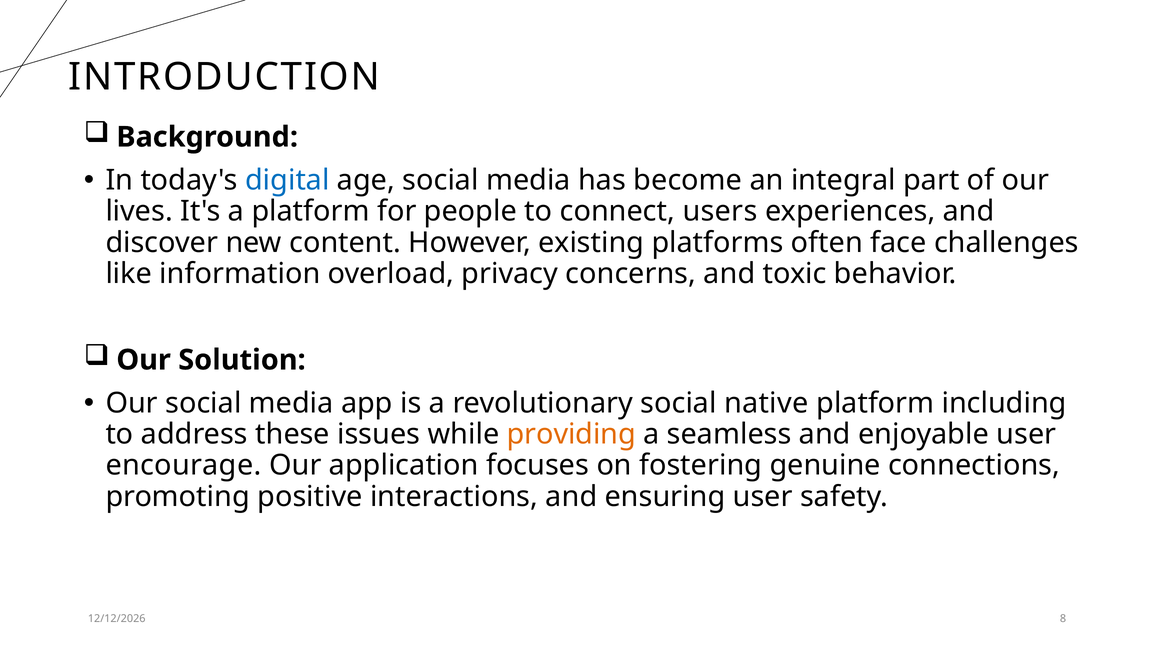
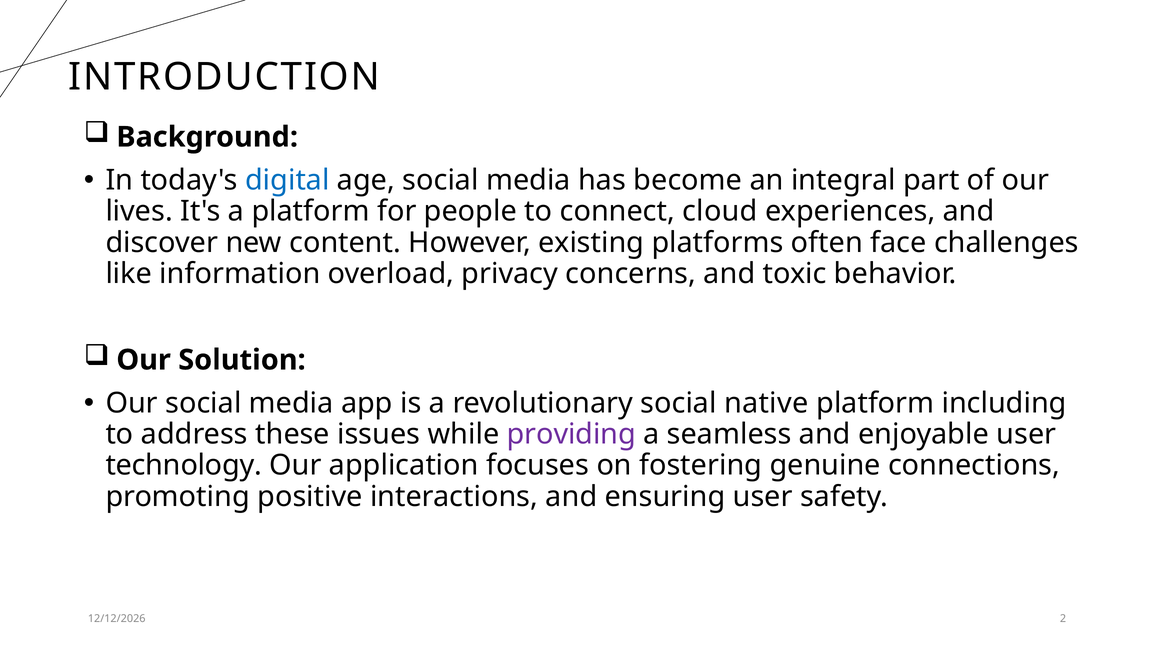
users: users -> cloud
providing colour: orange -> purple
encourage: encourage -> technology
8: 8 -> 2
